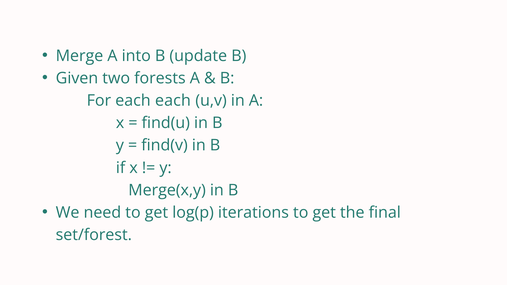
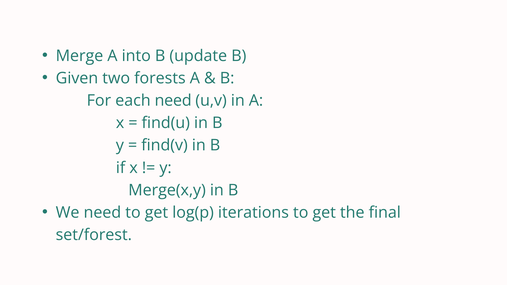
each each: each -> need
